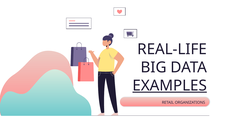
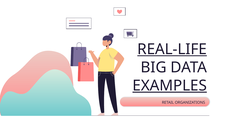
REAL-LIFE underline: none -> present
